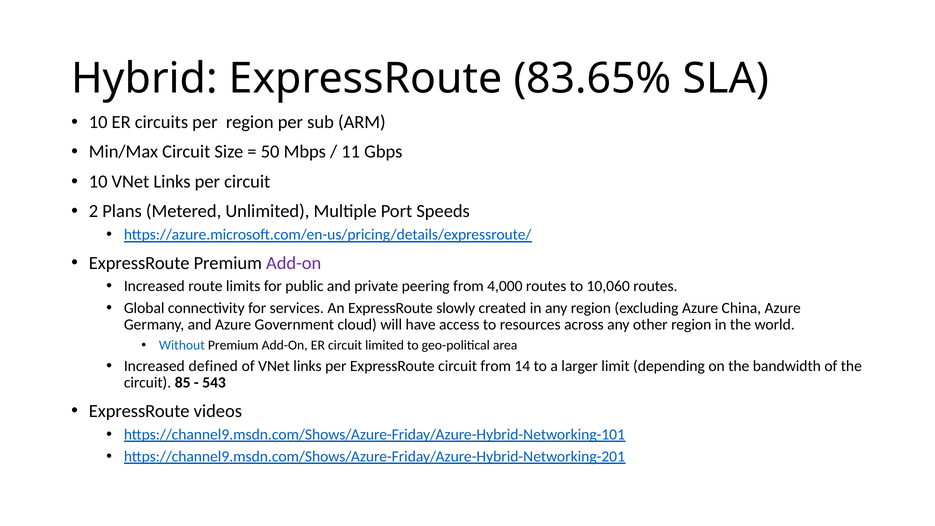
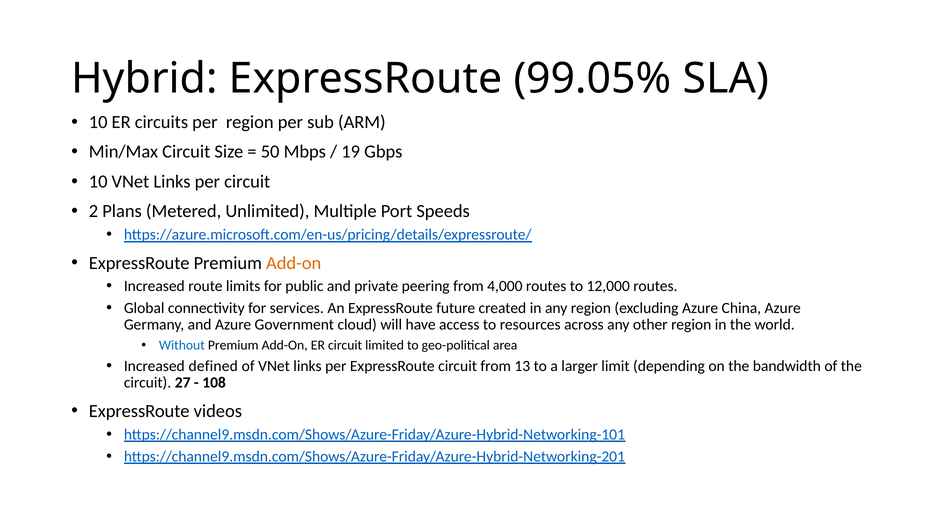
83.65%: 83.65% -> 99.05%
11: 11 -> 19
Add-on at (294, 263) colour: purple -> orange
10,060: 10,060 -> 12,000
slowly: slowly -> future
14: 14 -> 13
85: 85 -> 27
543: 543 -> 108
